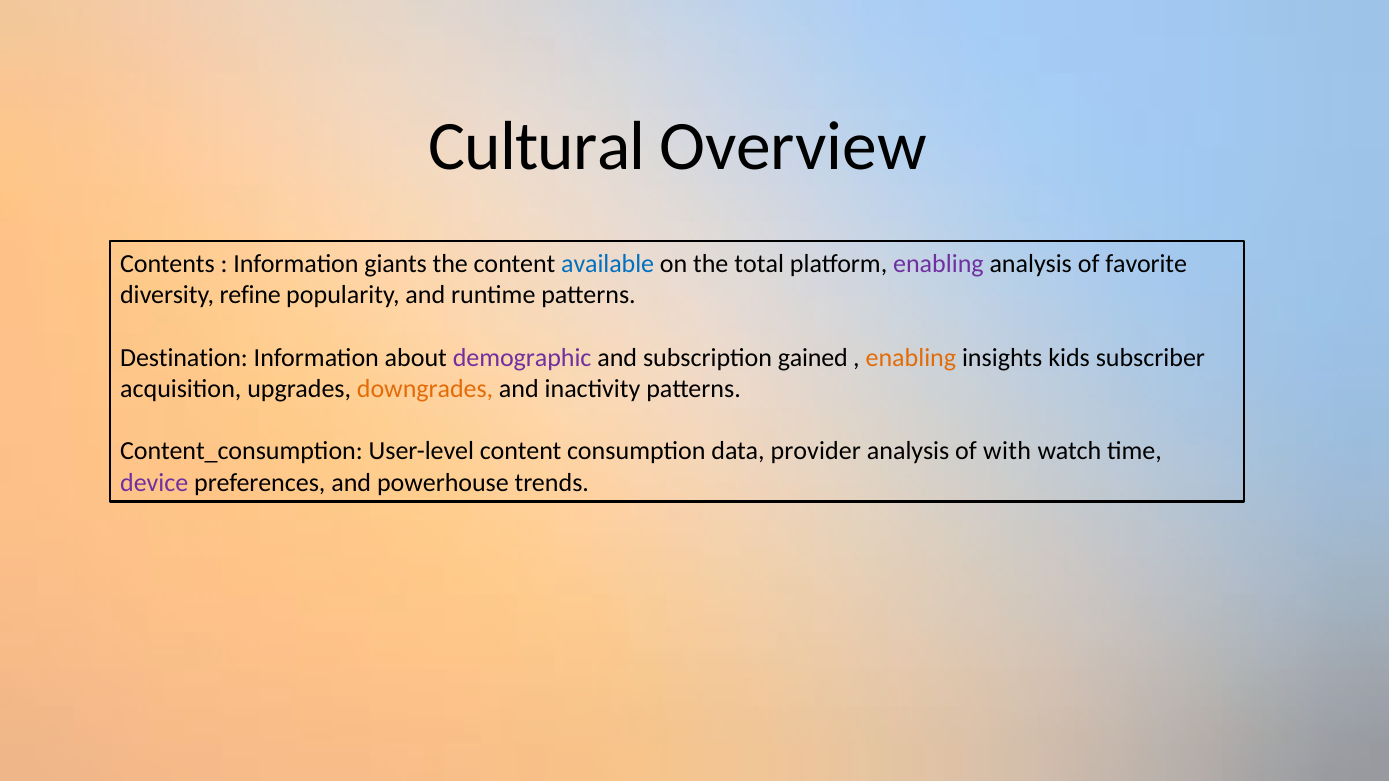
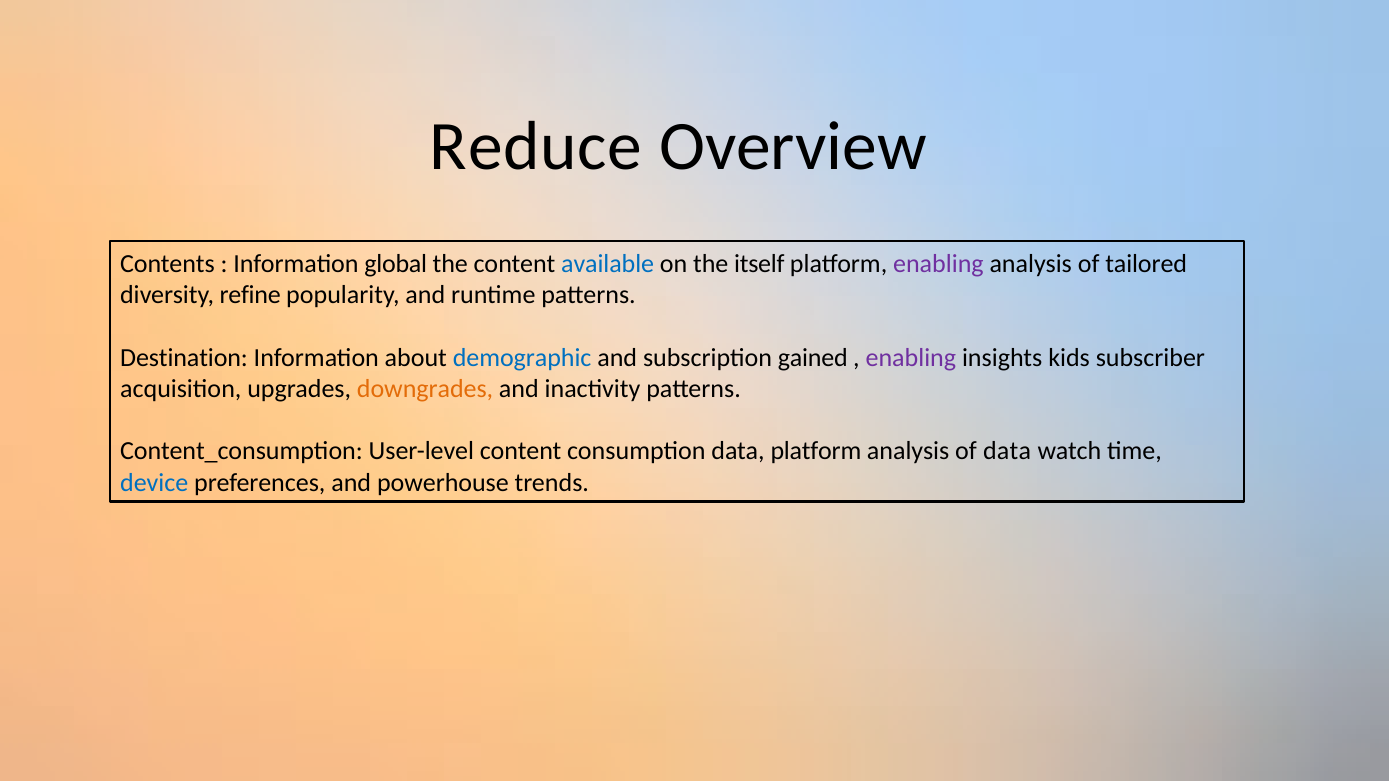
Cultural: Cultural -> Reduce
giants: giants -> global
total: total -> itself
favorite: favorite -> tailored
demographic colour: purple -> blue
enabling at (911, 358) colour: orange -> purple
data provider: provider -> platform
of with: with -> data
device colour: purple -> blue
